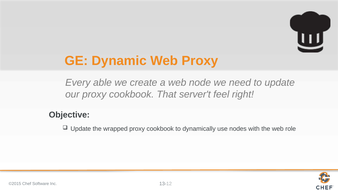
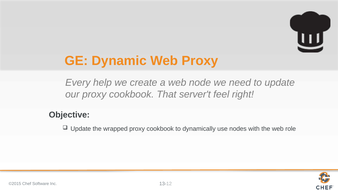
able: able -> help
